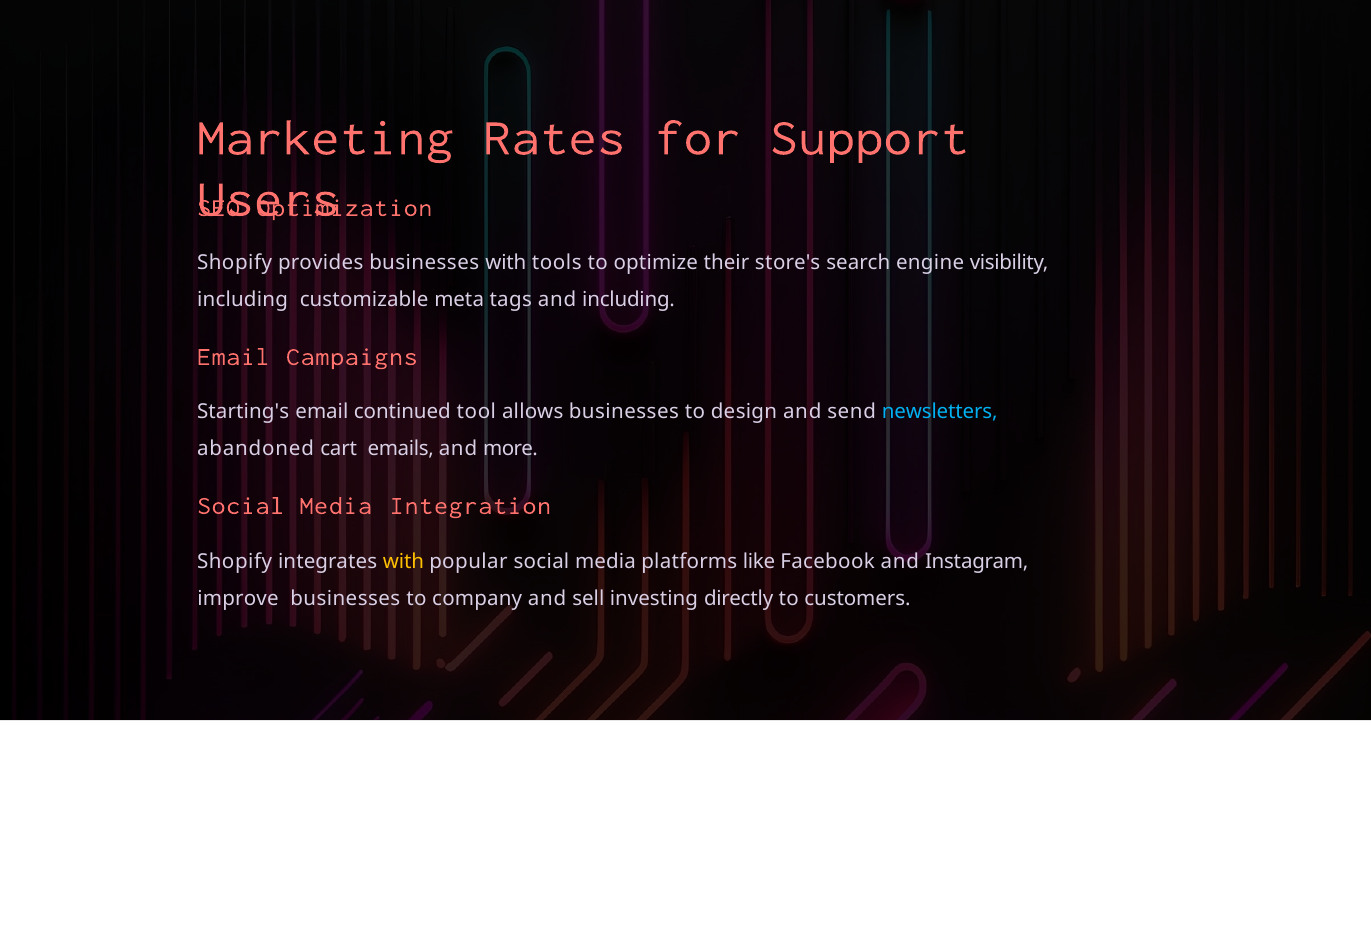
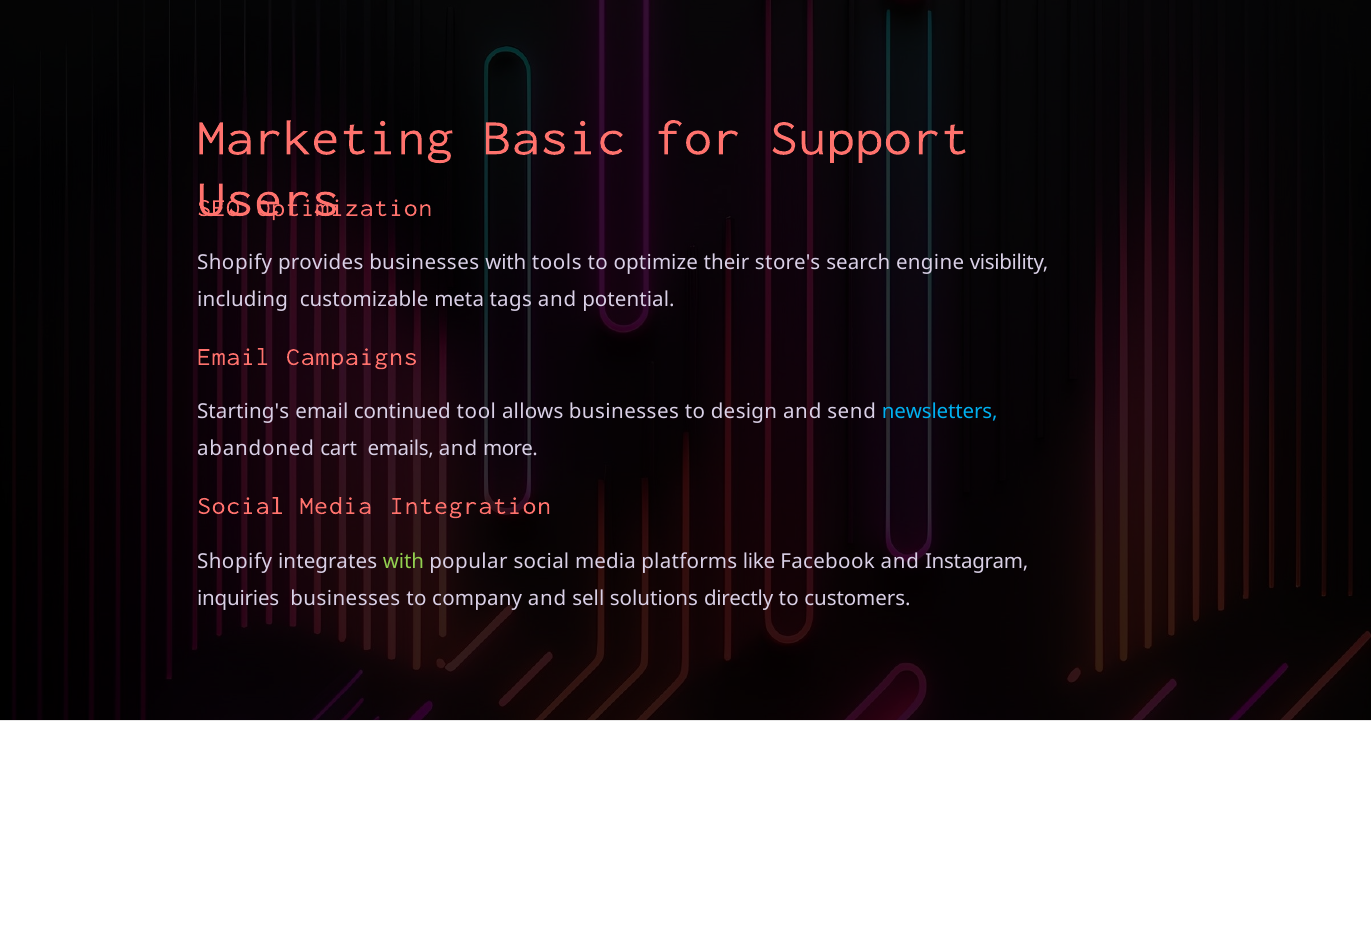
Rates: Rates -> Basic
and including: including -> potential
with at (403, 562) colour: yellow -> light green
improve: improve -> inquiries
investing: investing -> solutions
